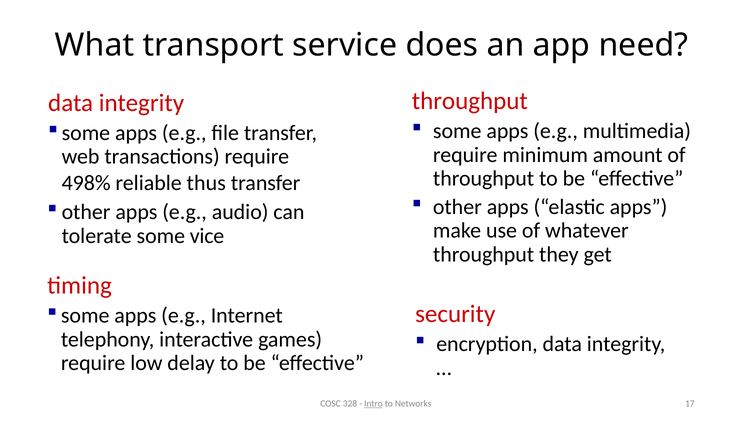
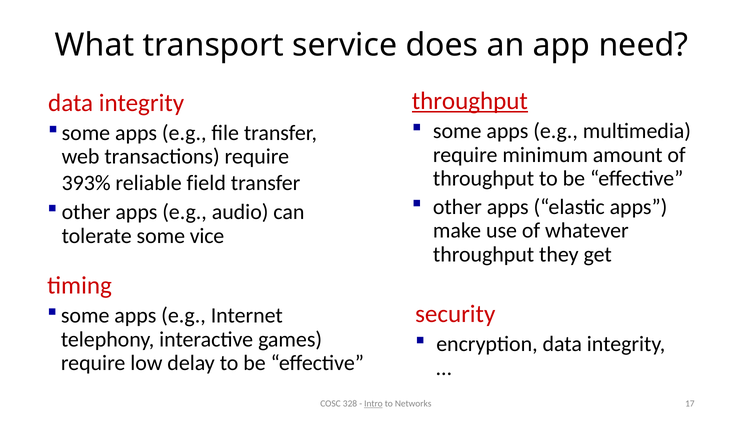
throughput at (470, 101) underline: none -> present
498%: 498% -> 393%
thus: thus -> field
